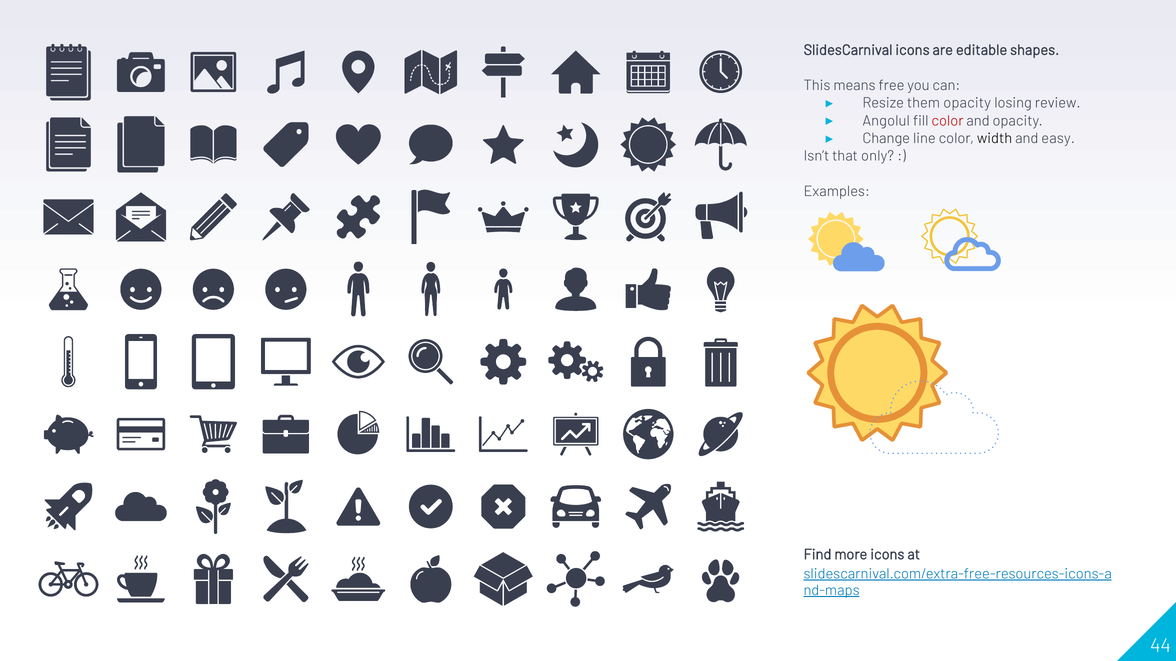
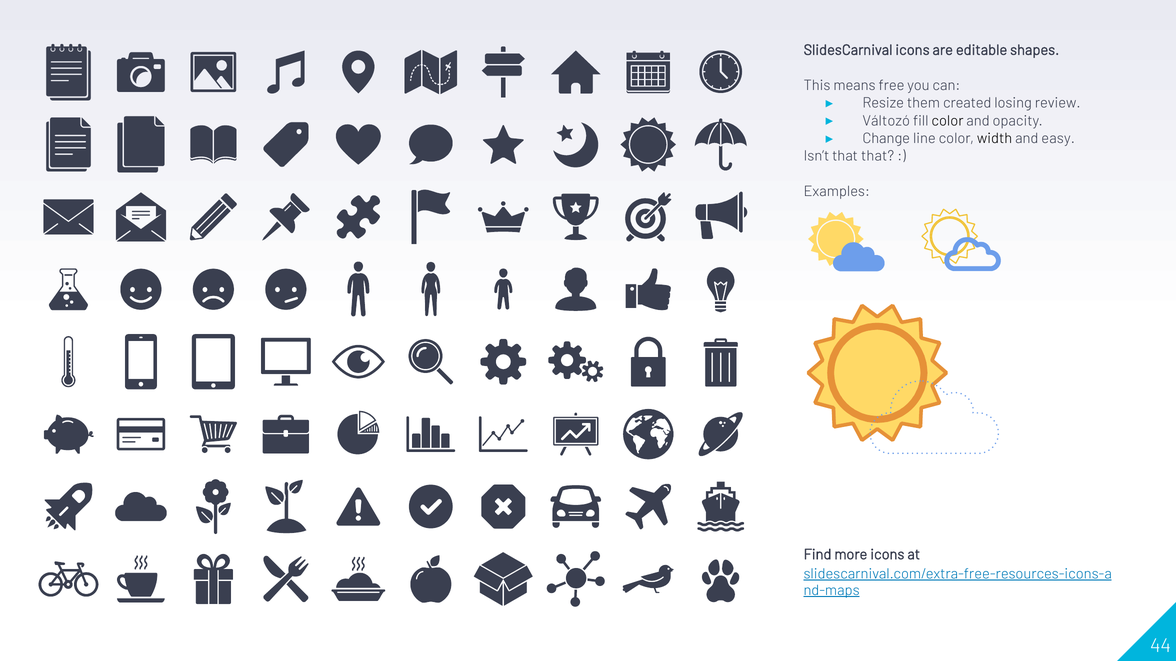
them opacity: opacity -> created
Angolul: Angolul -> Változó
color at (947, 121) colour: red -> black
that only: only -> that
